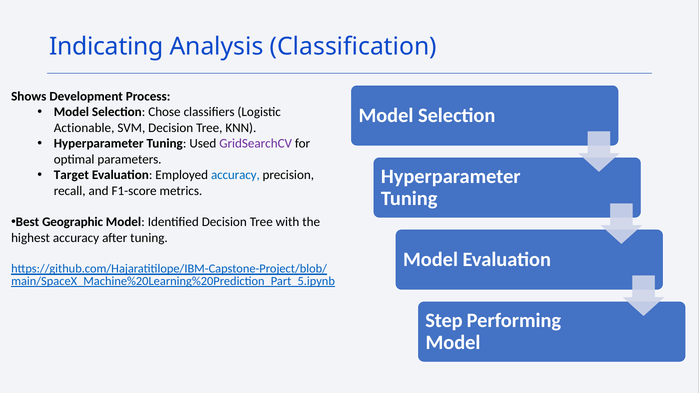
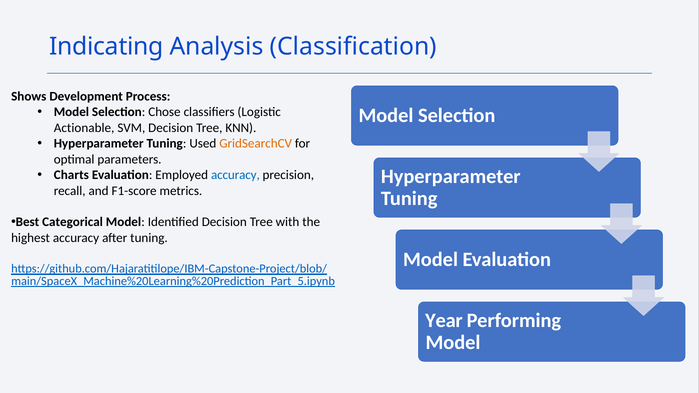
GridSearchCV colour: purple -> orange
Target: Target -> Charts
Geographic: Geographic -> Categorical
Step: Step -> Year
